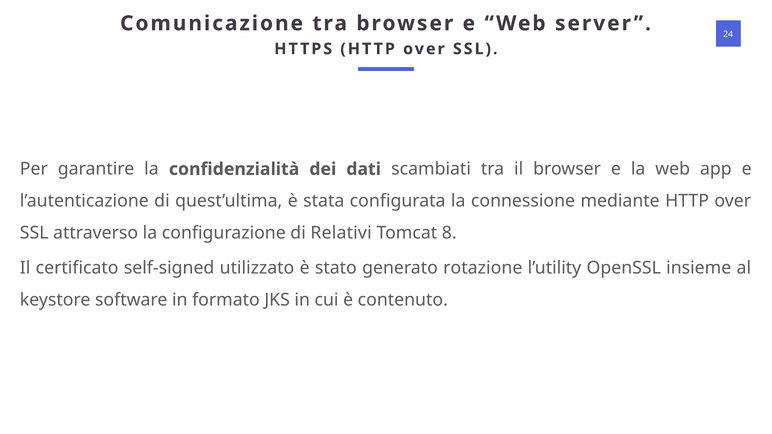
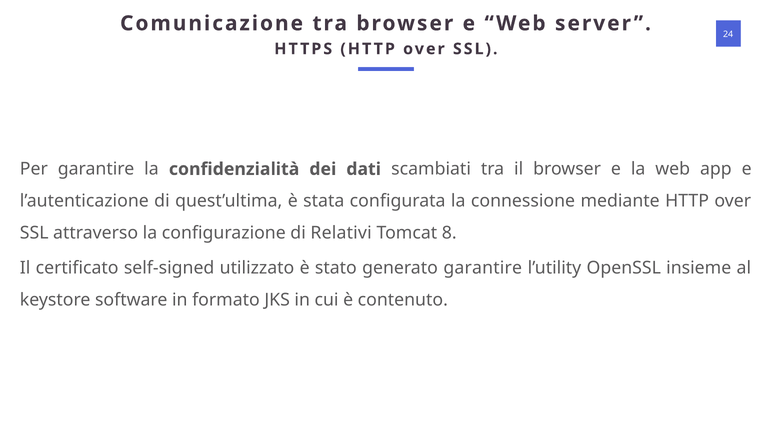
generato rotazione: rotazione -> garantire
